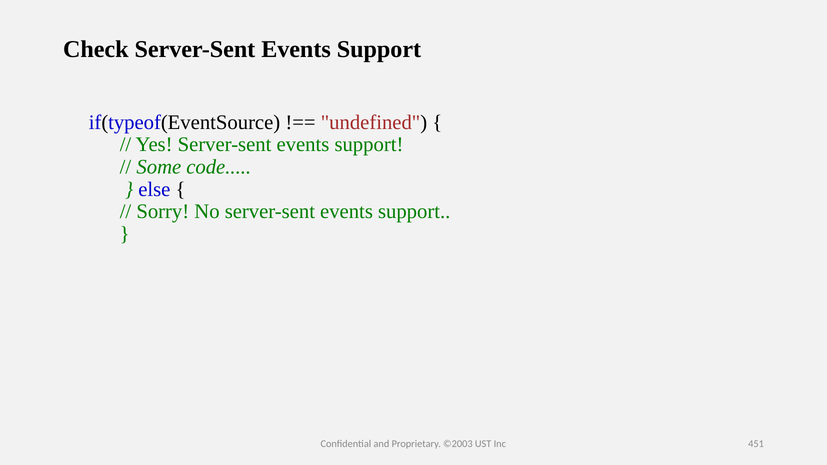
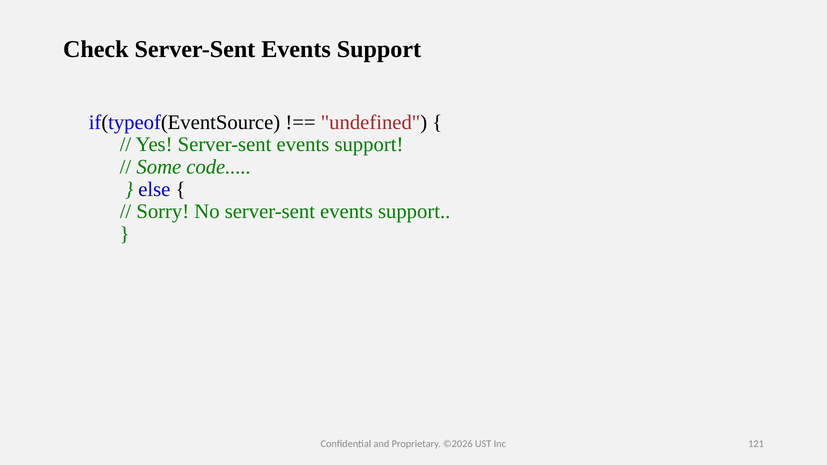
©2003: ©2003 -> ©2026
451: 451 -> 121
